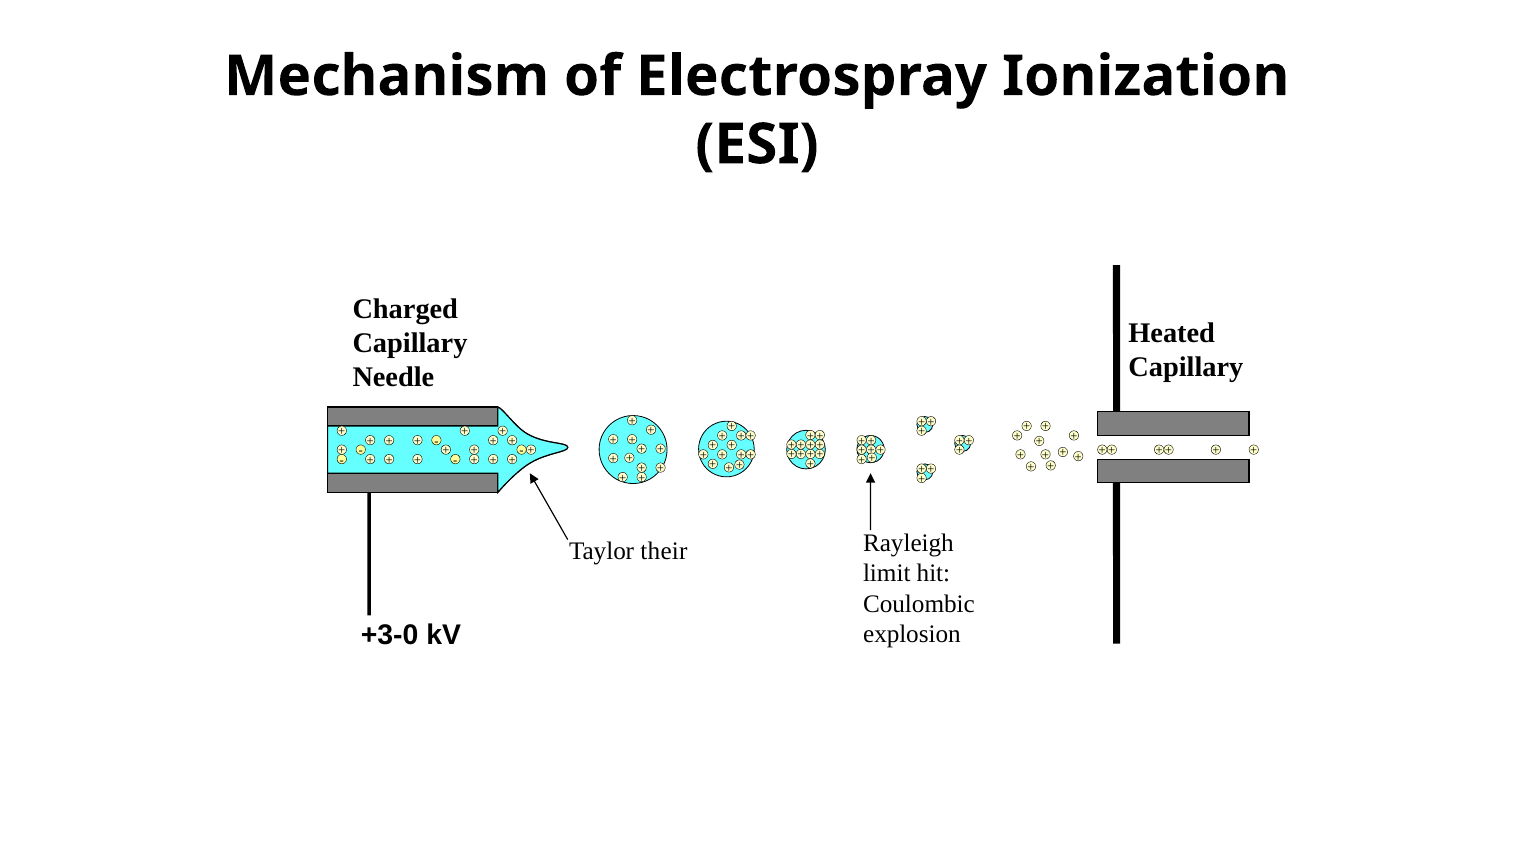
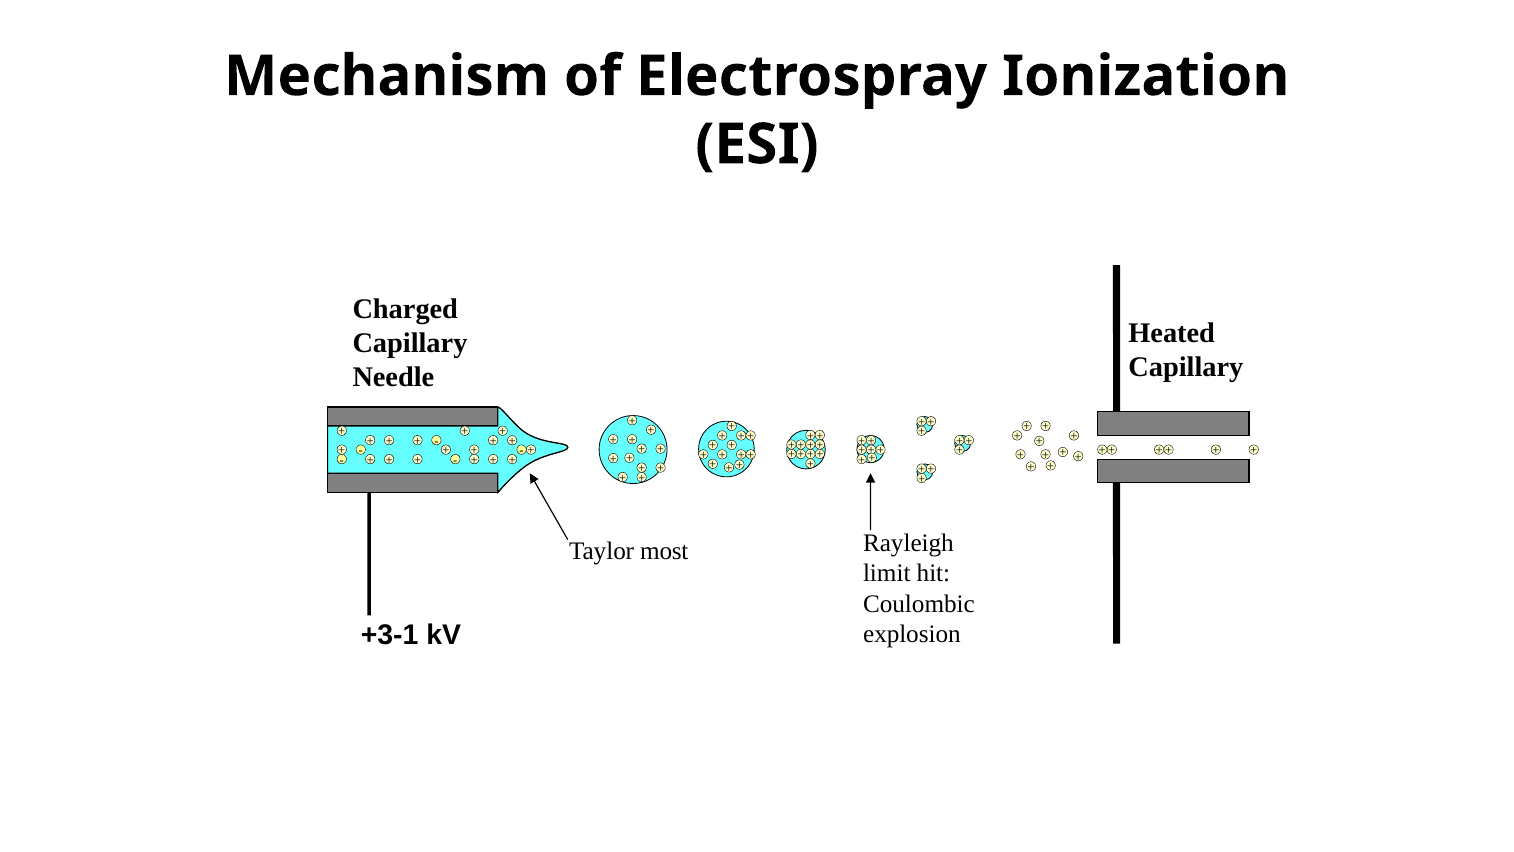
their: their -> most
+3-0: +3-0 -> +3-1
